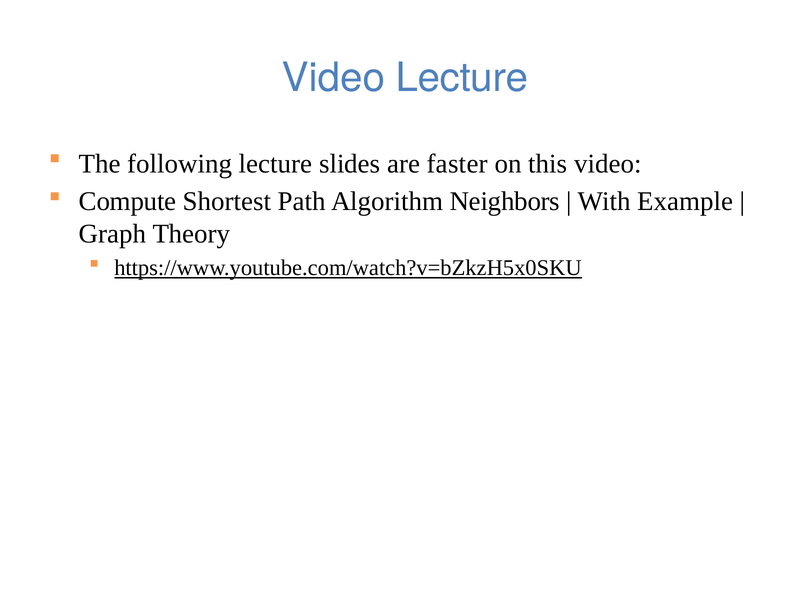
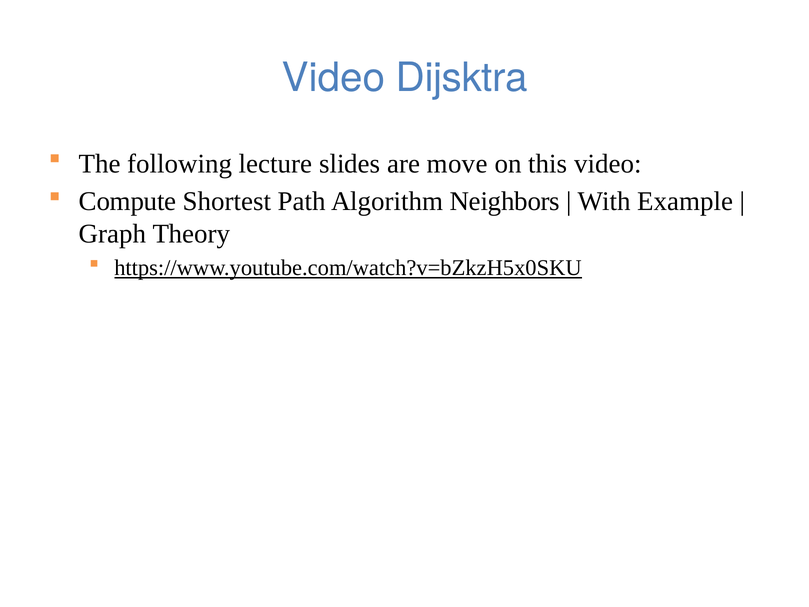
Video Lecture: Lecture -> Dijsktra
faster: faster -> move
